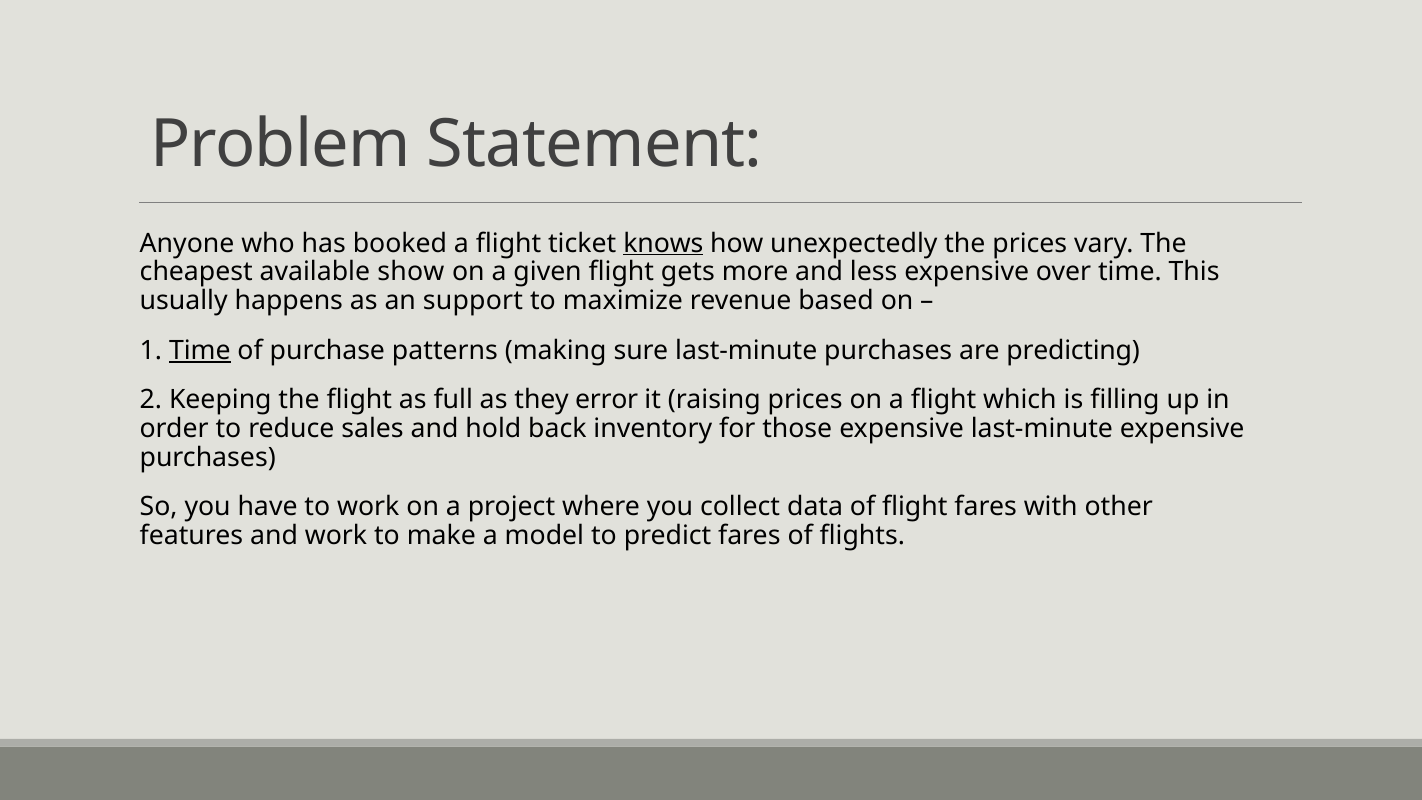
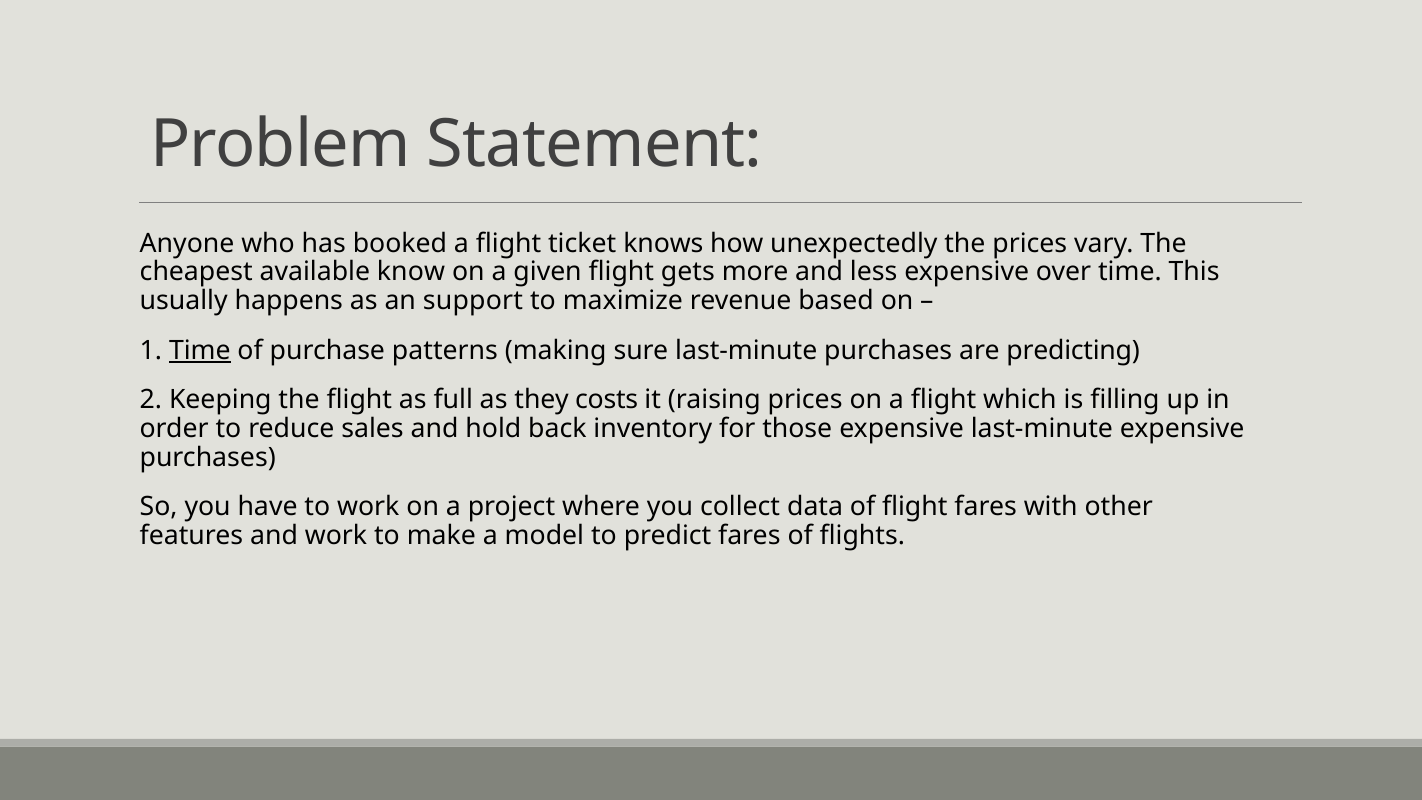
knows underline: present -> none
show: show -> know
error: error -> costs
